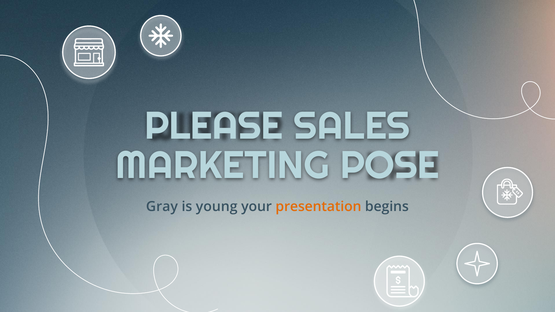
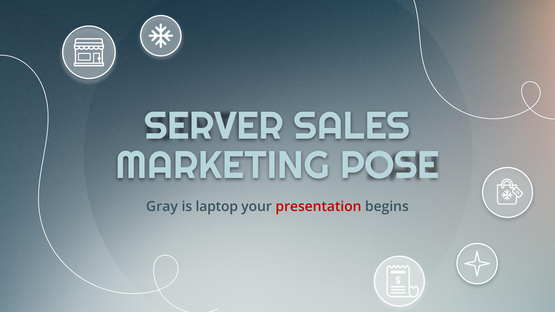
PLEASE: PLEASE -> SERVER
young: young -> laptop
presentation colour: orange -> red
